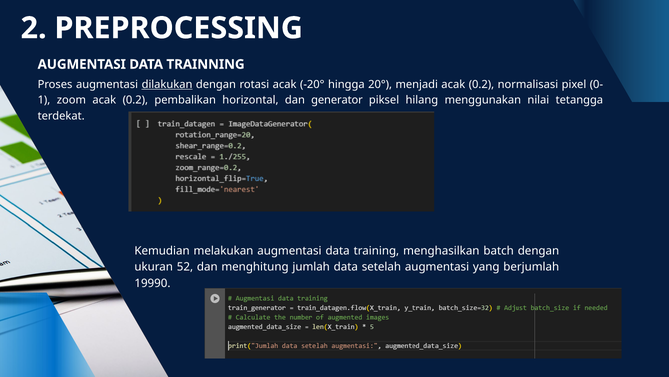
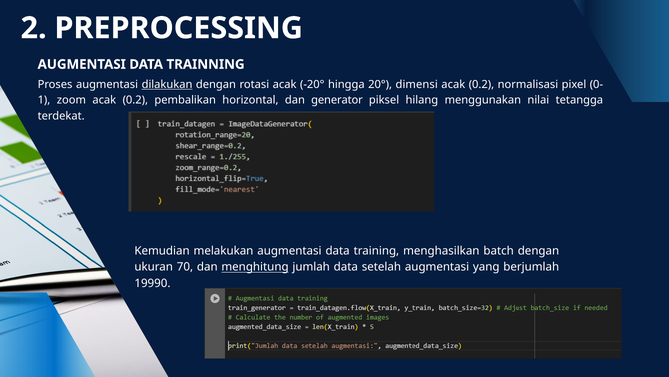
menjadi: menjadi -> dimensi
52: 52 -> 70
menghitung underline: none -> present
